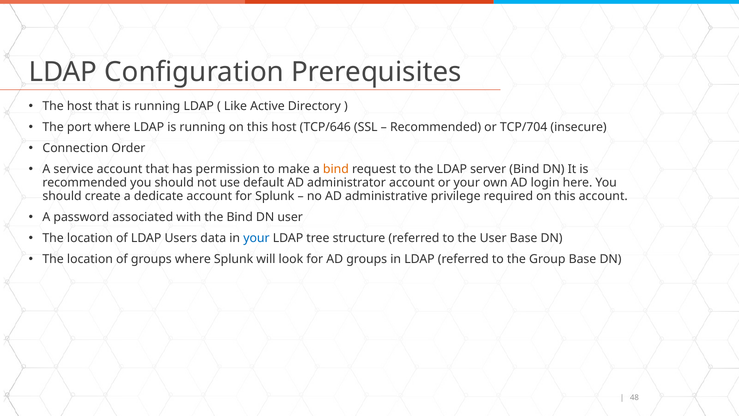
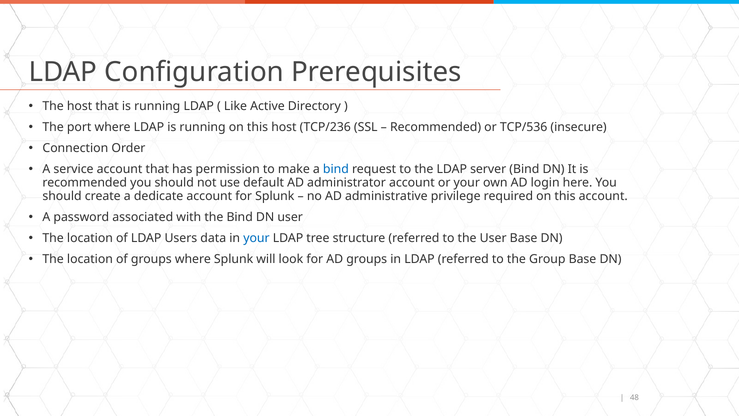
TCP/646: TCP/646 -> TCP/236
TCP/704: TCP/704 -> TCP/536
bind at (336, 169) colour: orange -> blue
